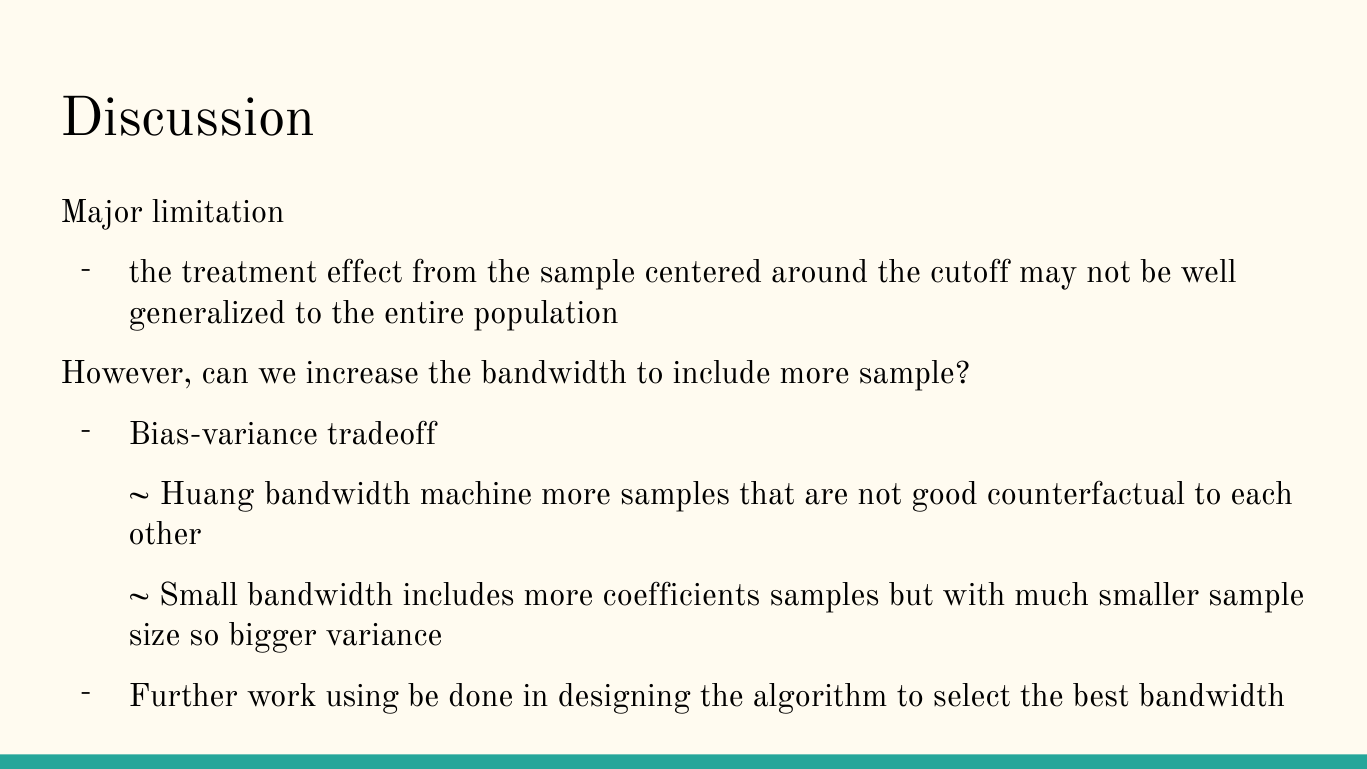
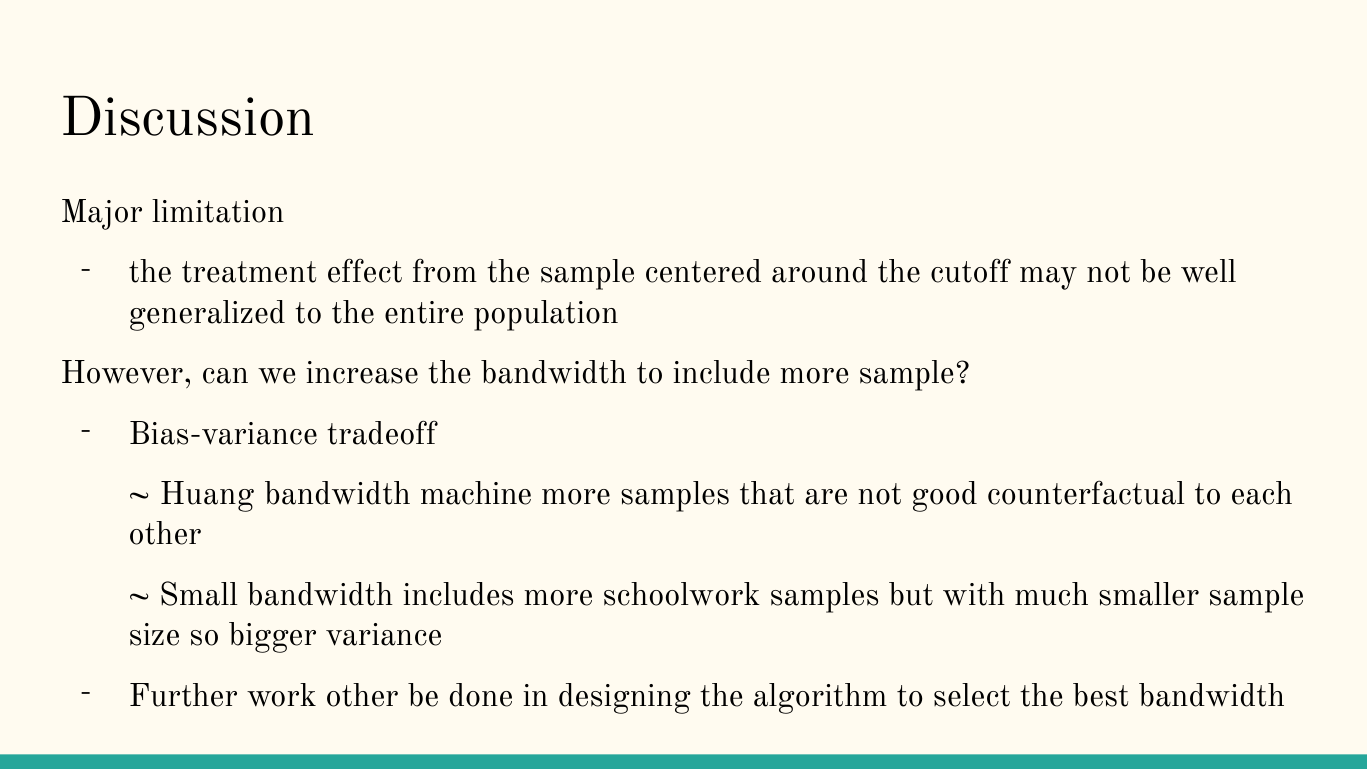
coefficients: coefficients -> schoolwork
work using: using -> other
